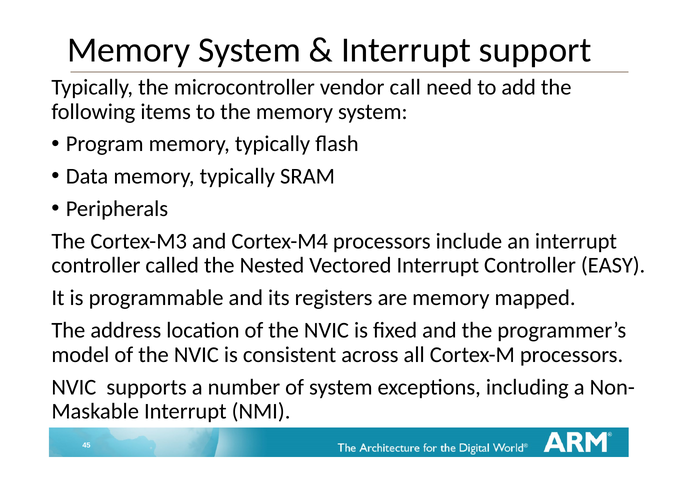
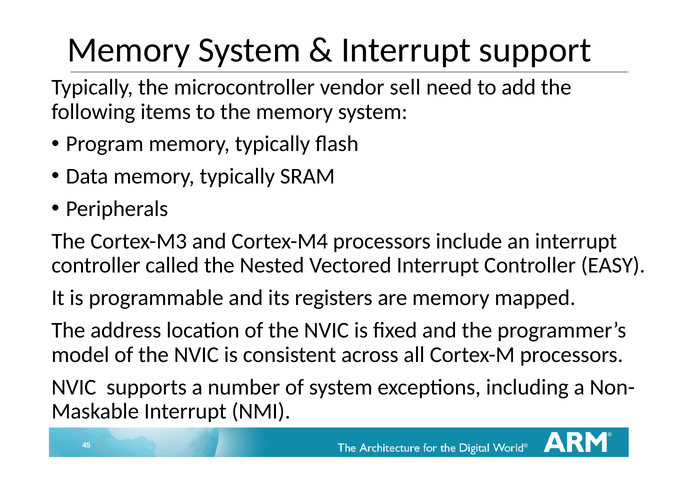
call: call -> sell
